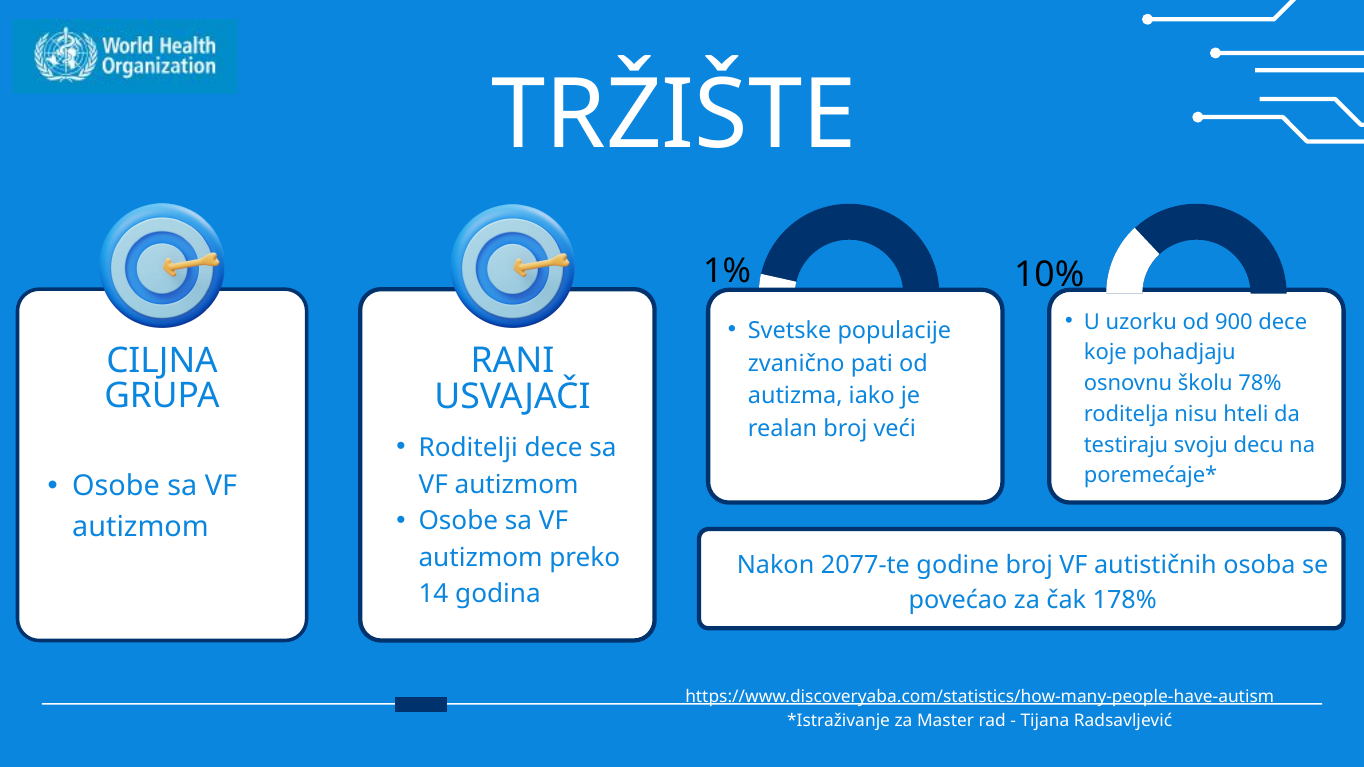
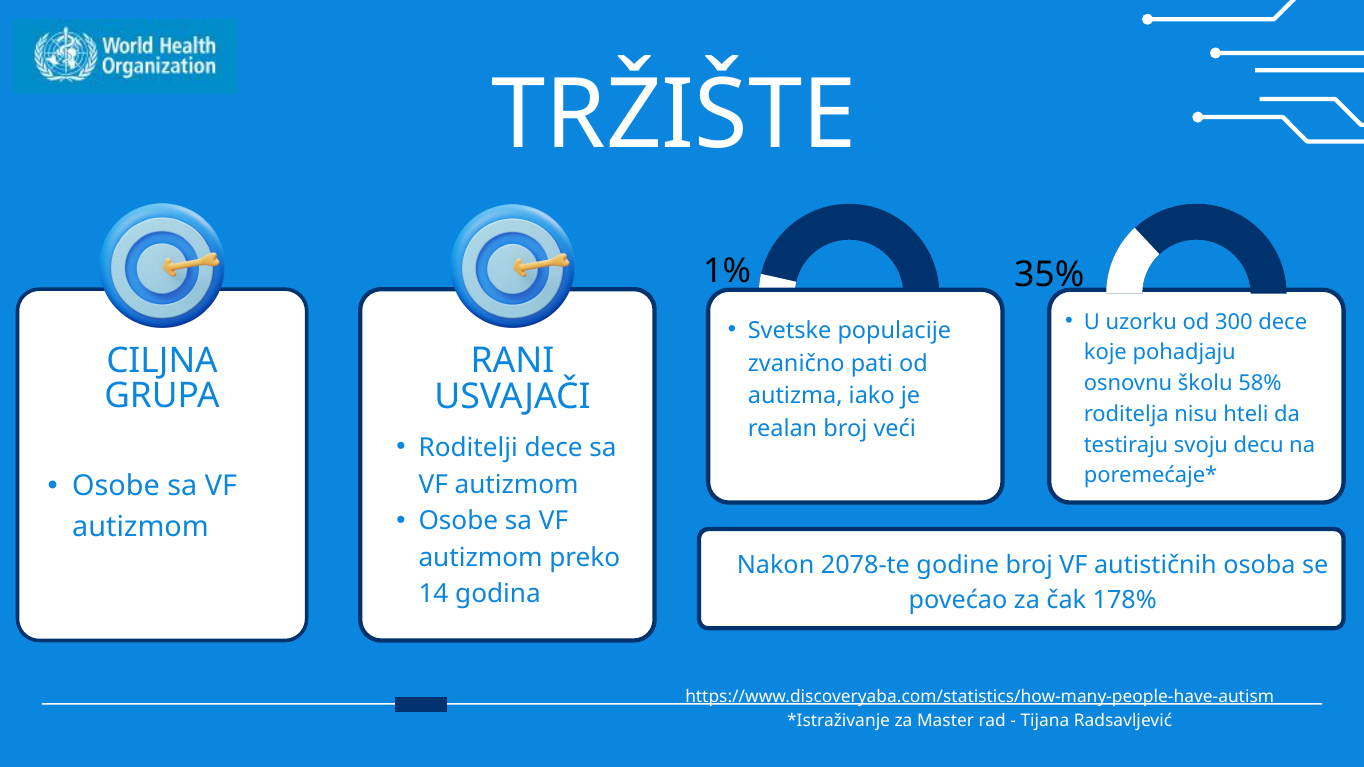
10%: 10% -> 35%
900: 900 -> 300
78%: 78% -> 58%
2077-te: 2077-te -> 2078-te
